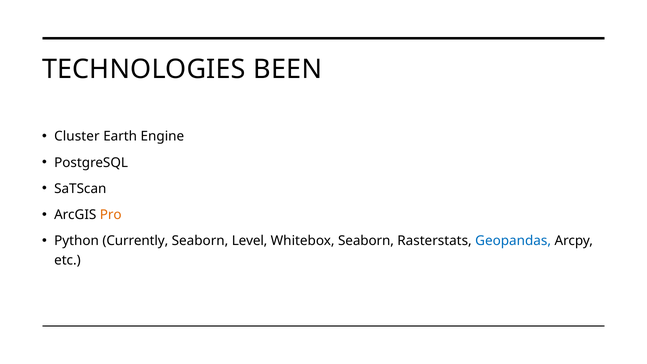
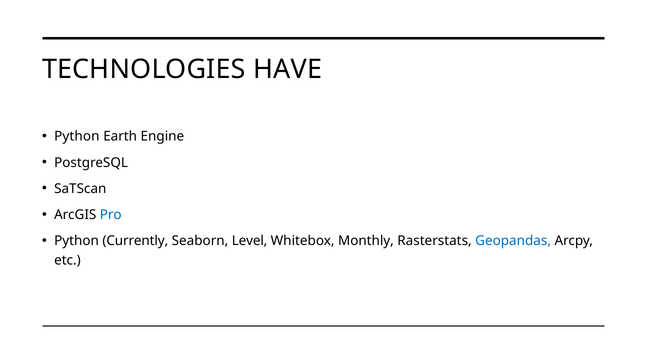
BEEN: BEEN -> HAVE
Cluster at (77, 136): Cluster -> Python
Pro colour: orange -> blue
Whitebox Seaborn: Seaborn -> Monthly
